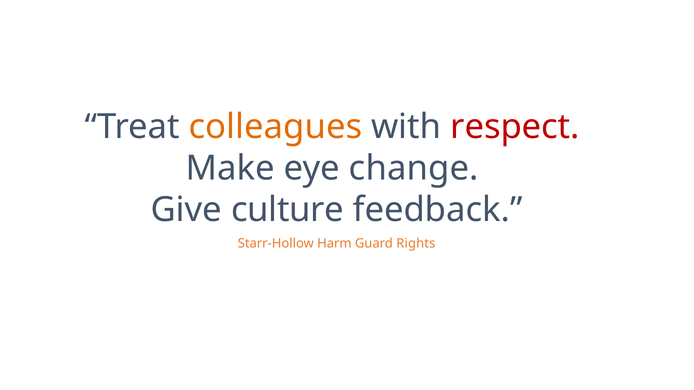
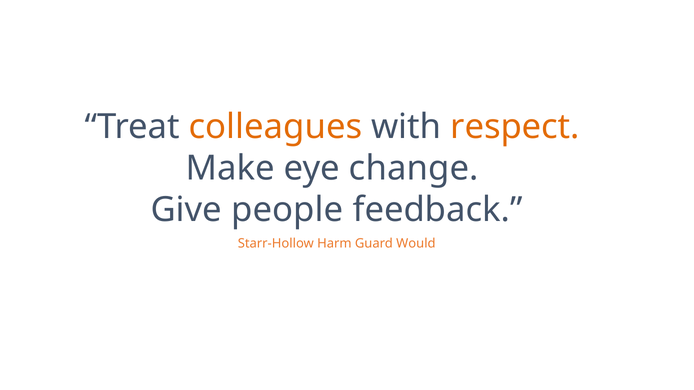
respect colour: red -> orange
culture: culture -> people
Rights: Rights -> Would
